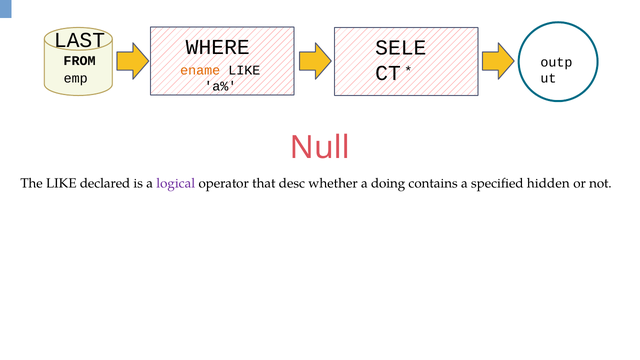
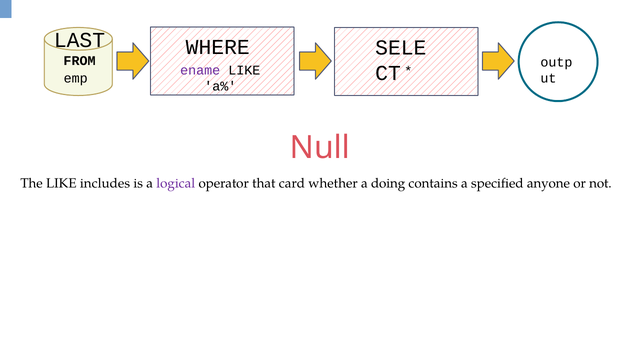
ename colour: orange -> purple
declared: declared -> includes
desc: desc -> card
hidden: hidden -> anyone
